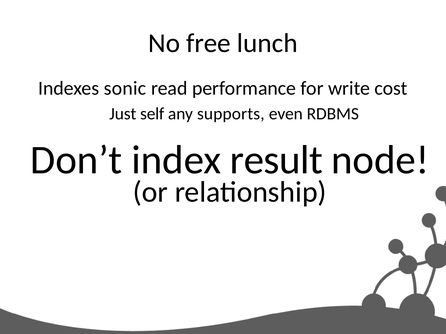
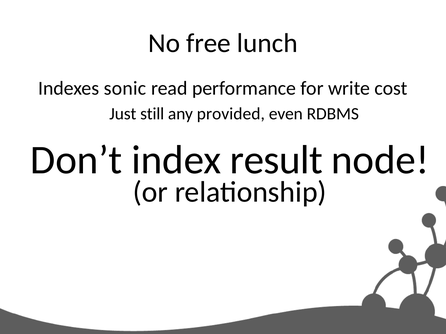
self: self -> still
supports: supports -> provided
